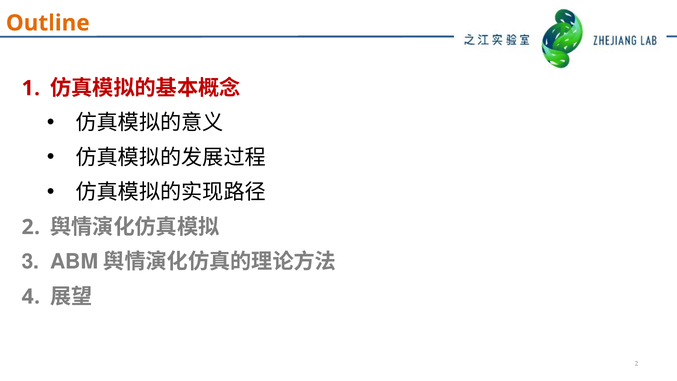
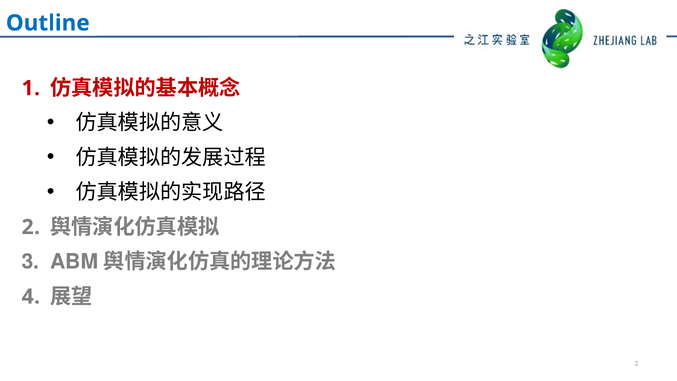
Outline colour: orange -> blue
